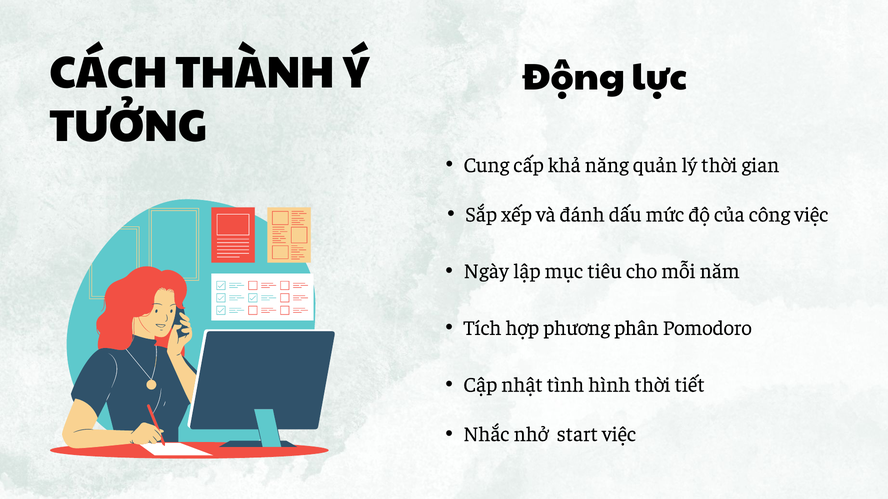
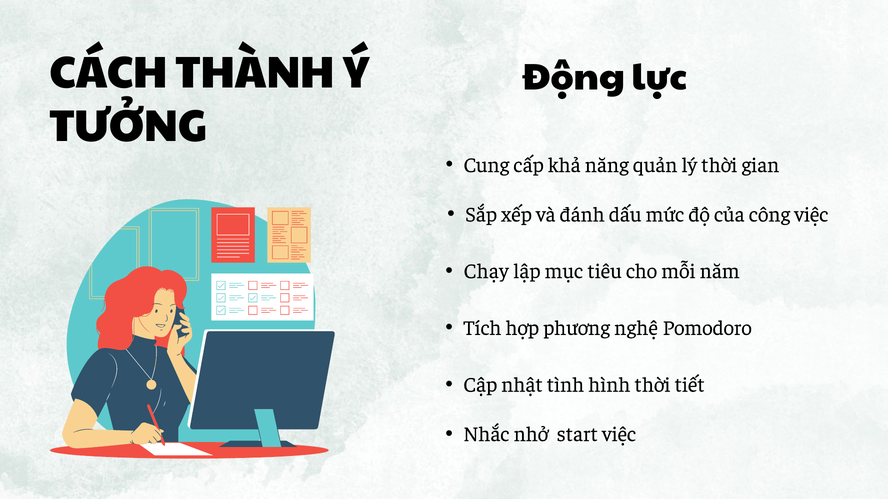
Ngày: Ngày -> Chạy
phân: phân -> nghệ
